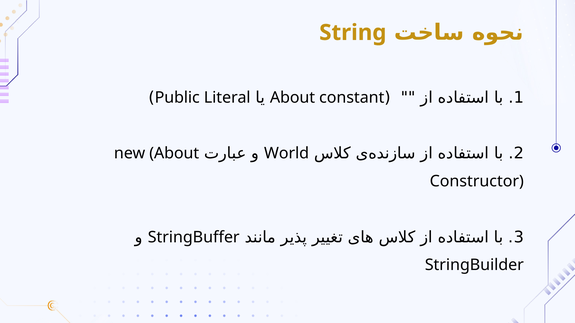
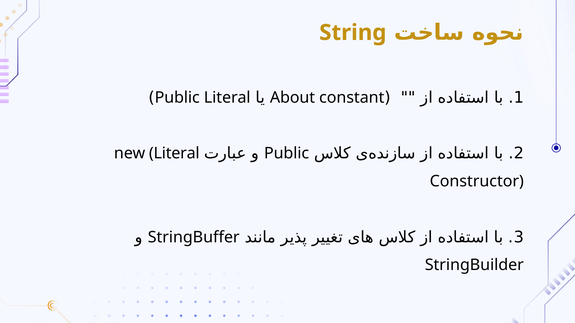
new About: About -> Literal
World at (287, 154): World -> Public
